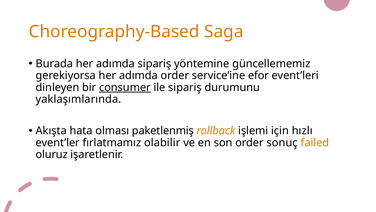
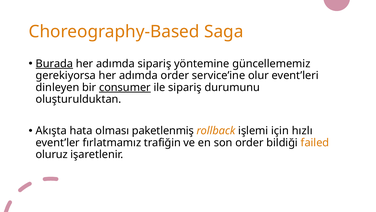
Burada underline: none -> present
efor: efor -> olur
yaklaşımlarında: yaklaşımlarında -> oluşturulduktan
olabilir: olabilir -> trafiğin
sonuç: sonuç -> bildiği
